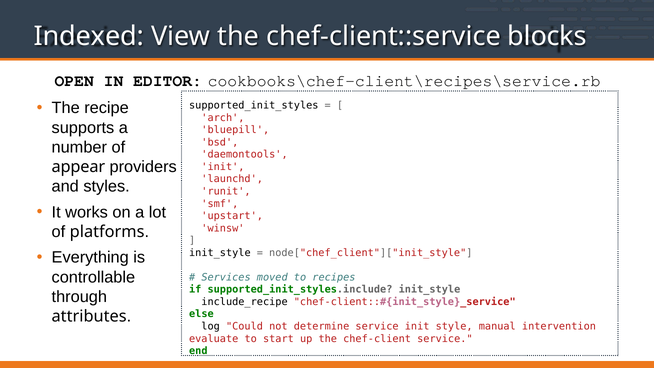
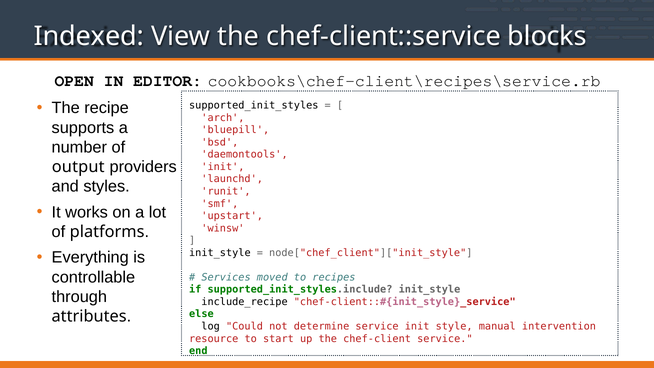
appear: appear -> output
evaluate: evaluate -> resource
